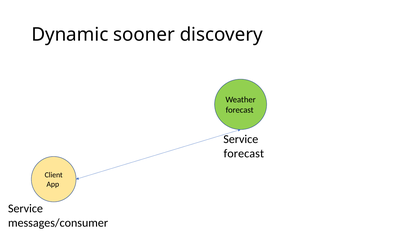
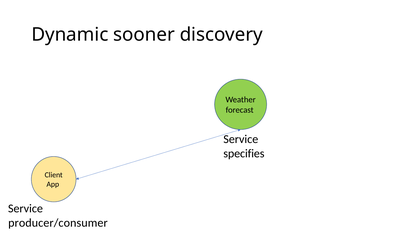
forecast at (244, 154): forecast -> specifies
messages/consumer: messages/consumer -> producer/consumer
